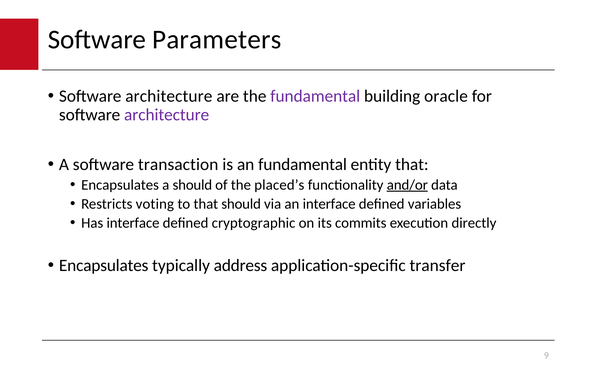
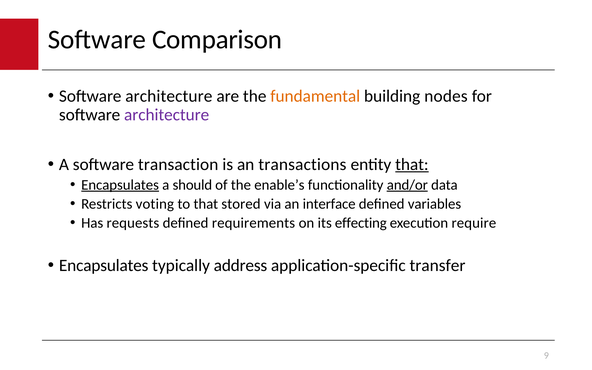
Parameters: Parameters -> Comparison
fundamental at (315, 96) colour: purple -> orange
oracle: oracle -> nodes
an fundamental: fundamental -> transactions
that at (412, 164) underline: none -> present
Encapsulates at (120, 185) underline: none -> present
placed’s: placed’s -> enable’s
that should: should -> stored
Has interface: interface -> requests
cryptographic: cryptographic -> requirements
commits: commits -> effecting
directly: directly -> require
